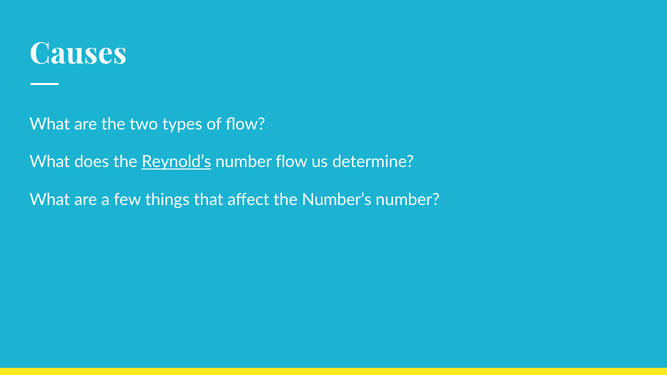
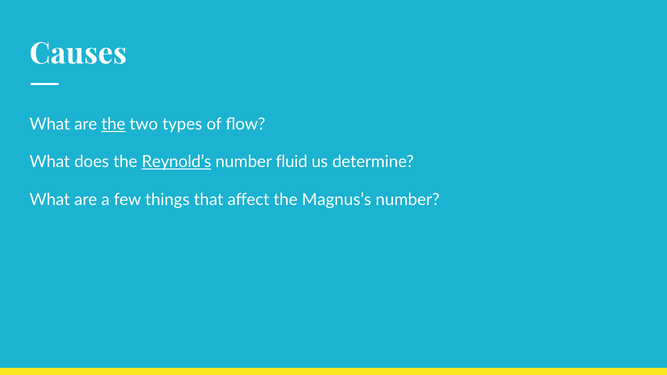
the at (113, 124) underline: none -> present
number flow: flow -> fluid
Number’s: Number’s -> Magnus’s
